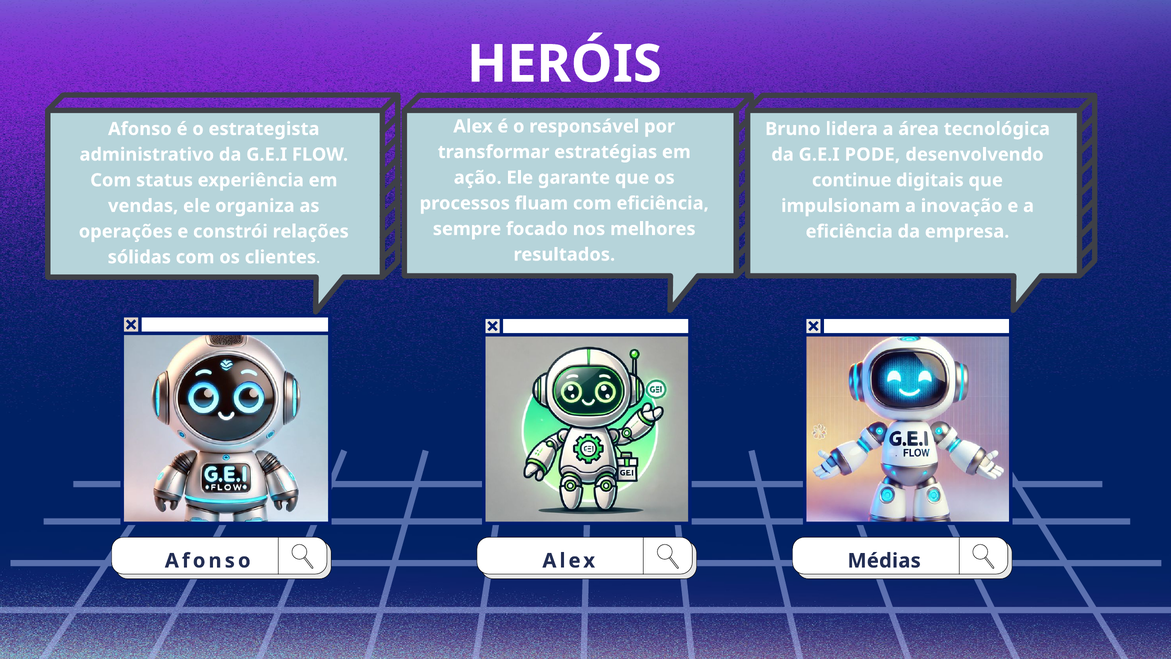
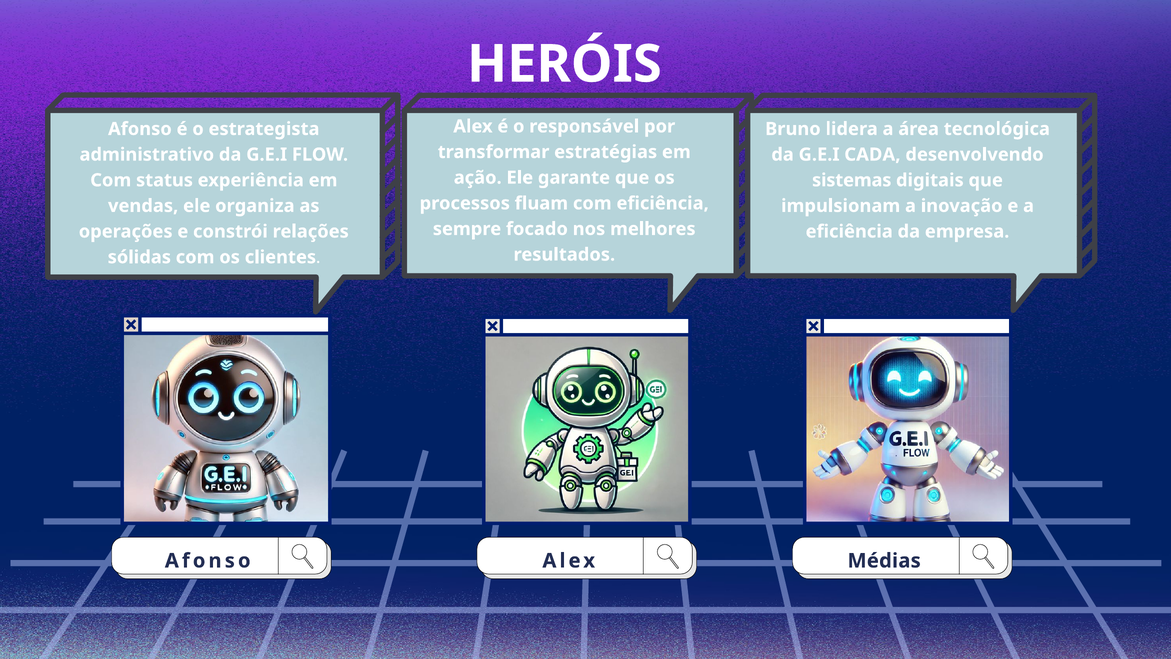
PODE: PODE -> CADA
continue: continue -> sistemas
